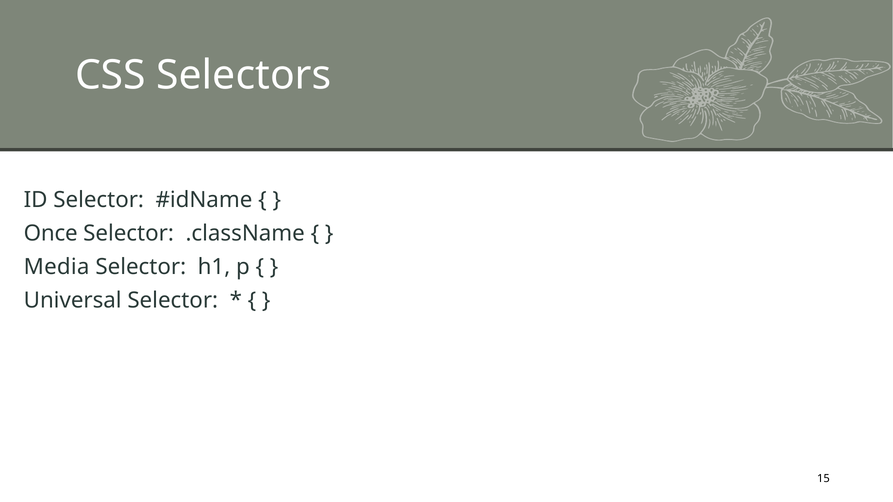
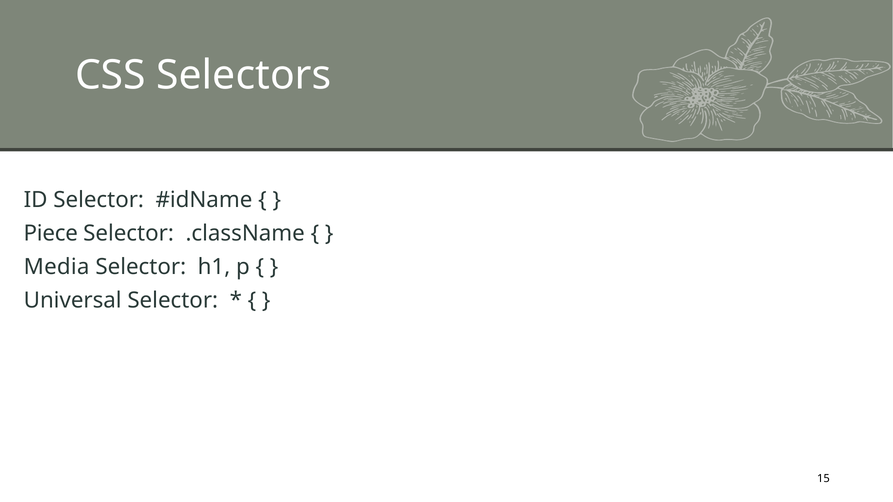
Once: Once -> Piece
